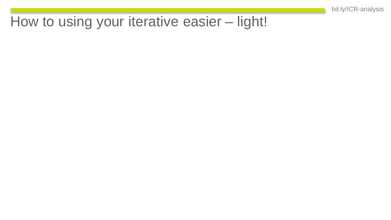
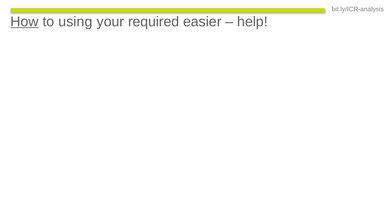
How underline: none -> present
iterative: iterative -> required
light: light -> help
